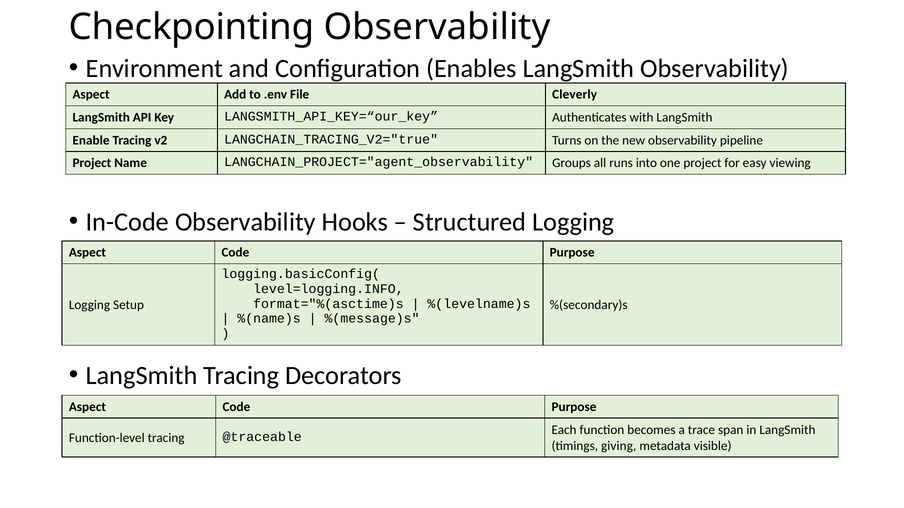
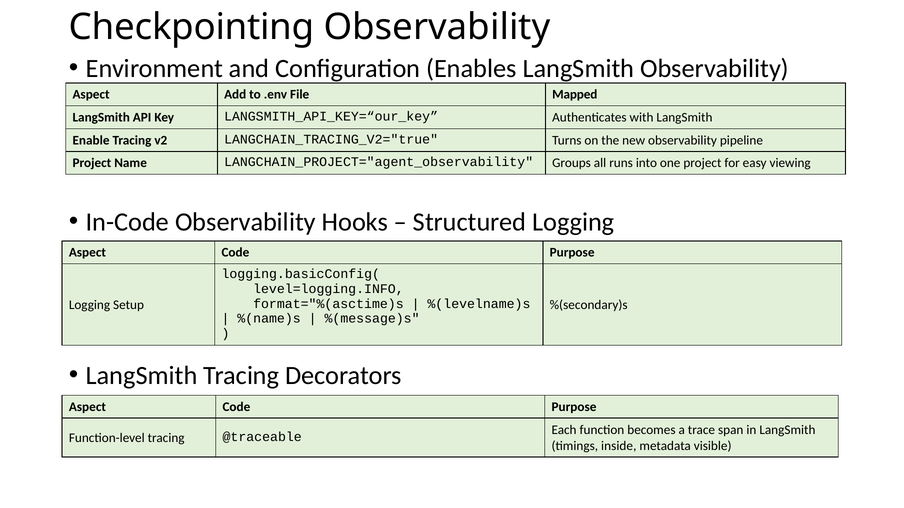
Cleverly: Cleverly -> Mapped
giving: giving -> inside
